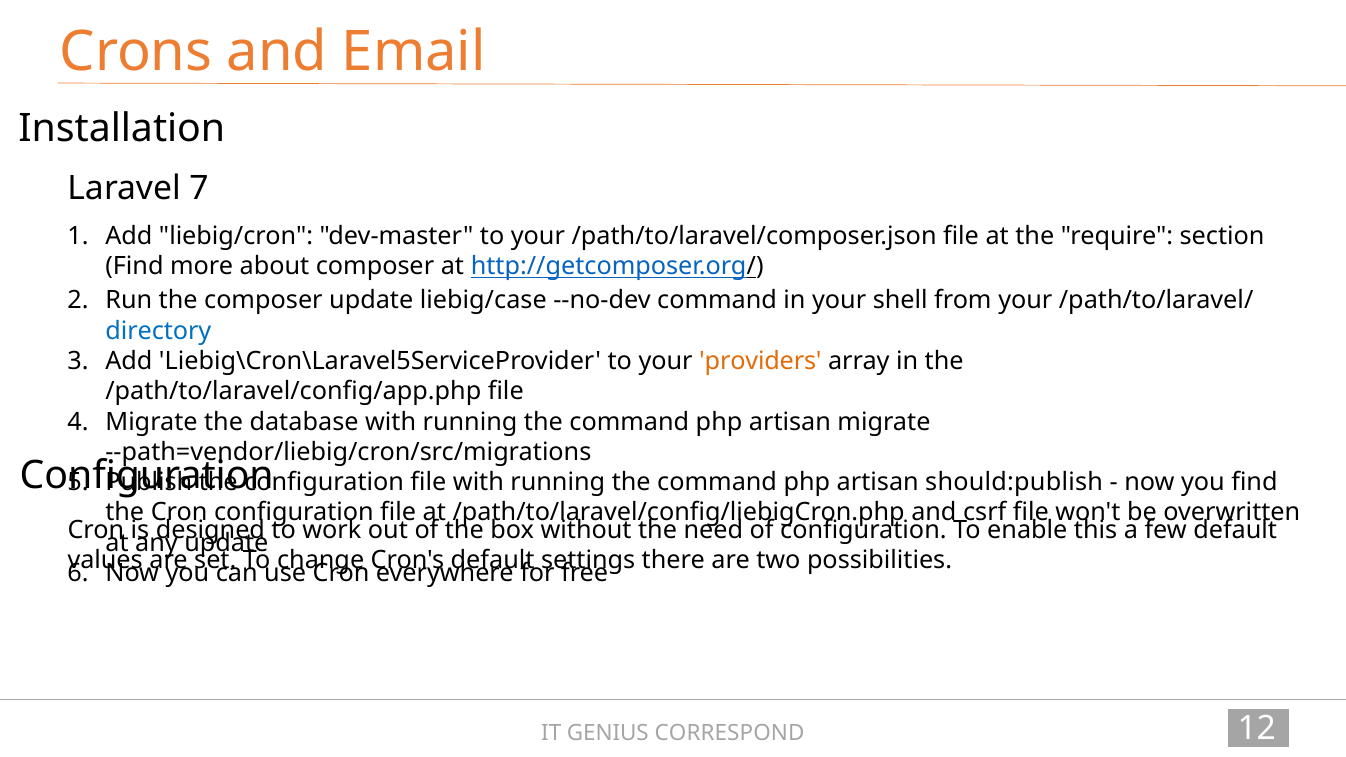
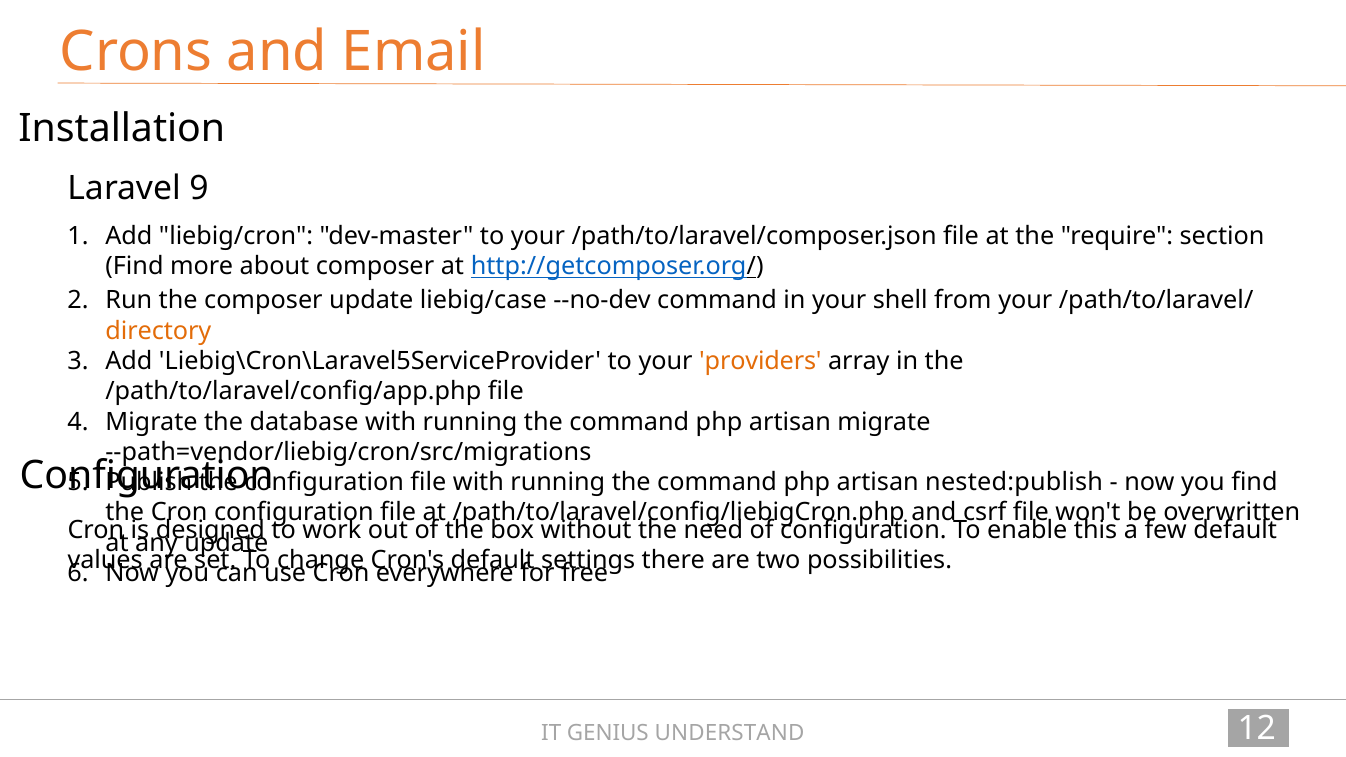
7: 7 -> 9
directory colour: blue -> orange
should:publish: should:publish -> nested:publish
CORRESPOND: CORRESPOND -> UNDERSTAND
